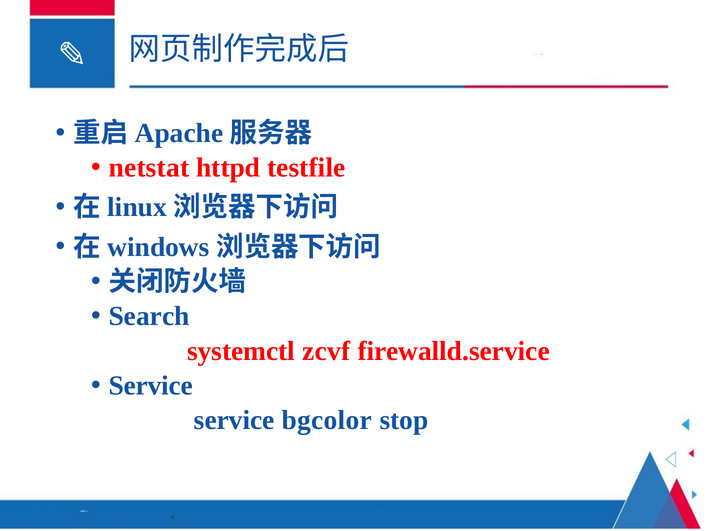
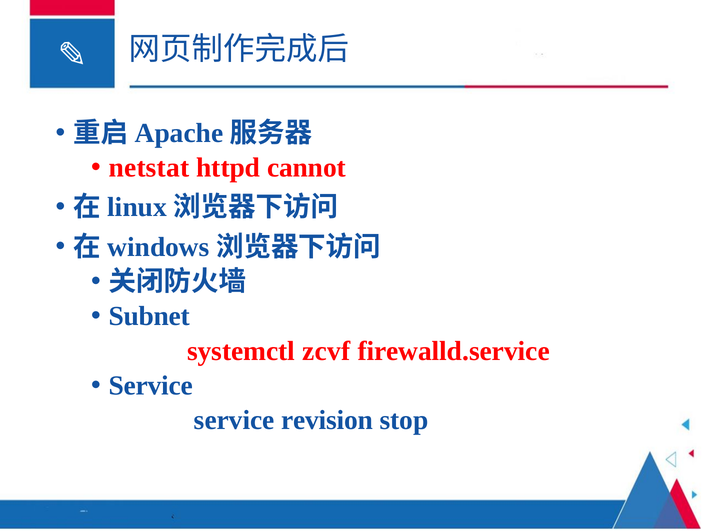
testfile: testfile -> cannot
Search: Search -> Subnet
bgcolor: bgcolor -> revision
